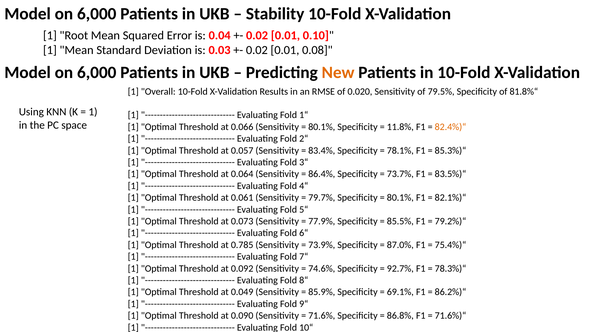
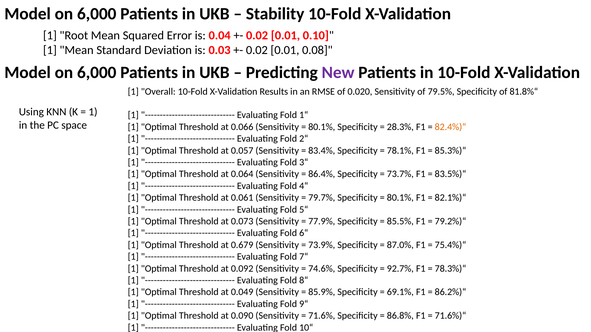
New colour: orange -> purple
11.8%: 11.8% -> 28.3%
0.785: 0.785 -> 0.679
